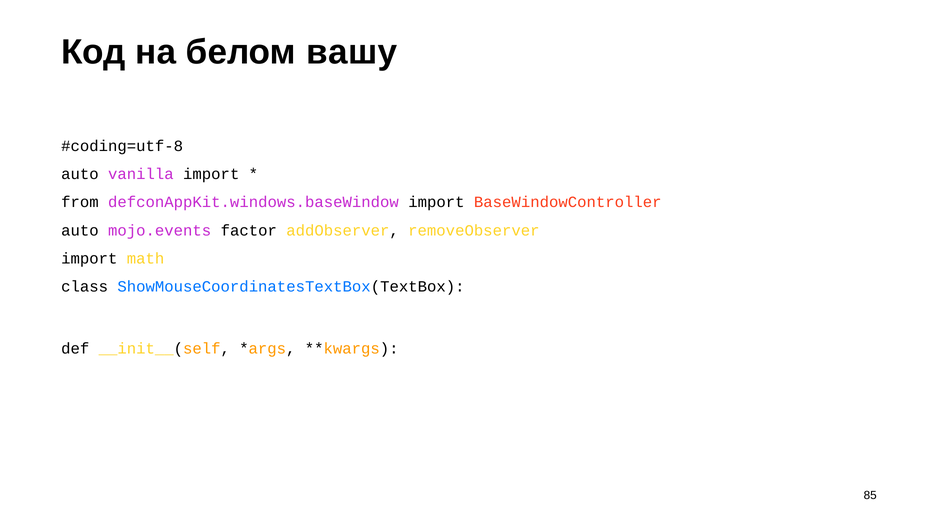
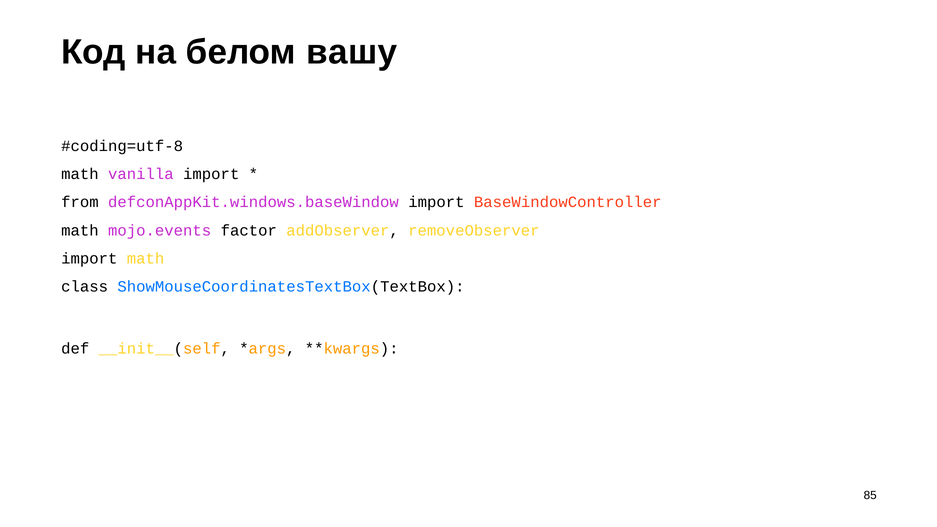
auto at (80, 174): auto -> math
auto at (80, 230): auto -> math
